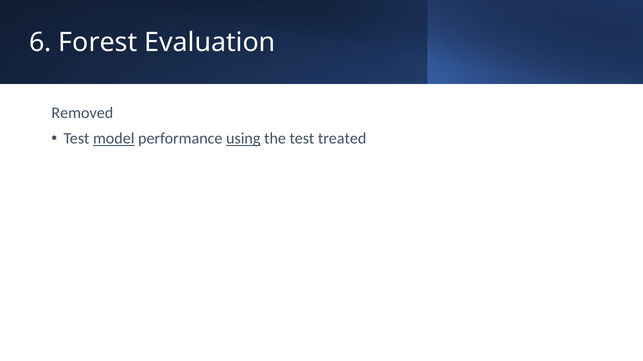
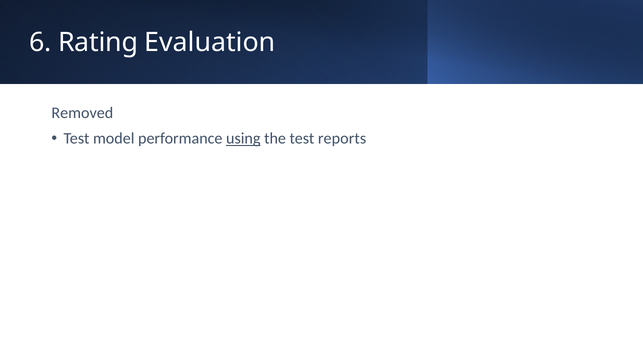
Forest: Forest -> Rating
model underline: present -> none
treated: treated -> reports
